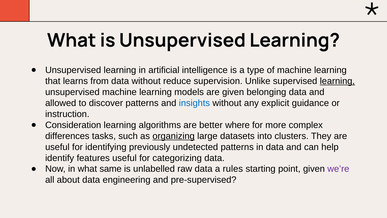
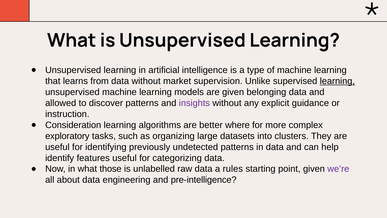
reduce: reduce -> market
insights colour: blue -> purple
differences: differences -> exploratory
organizing underline: present -> none
same: same -> those
pre-supervised: pre-supervised -> pre-intelligence
